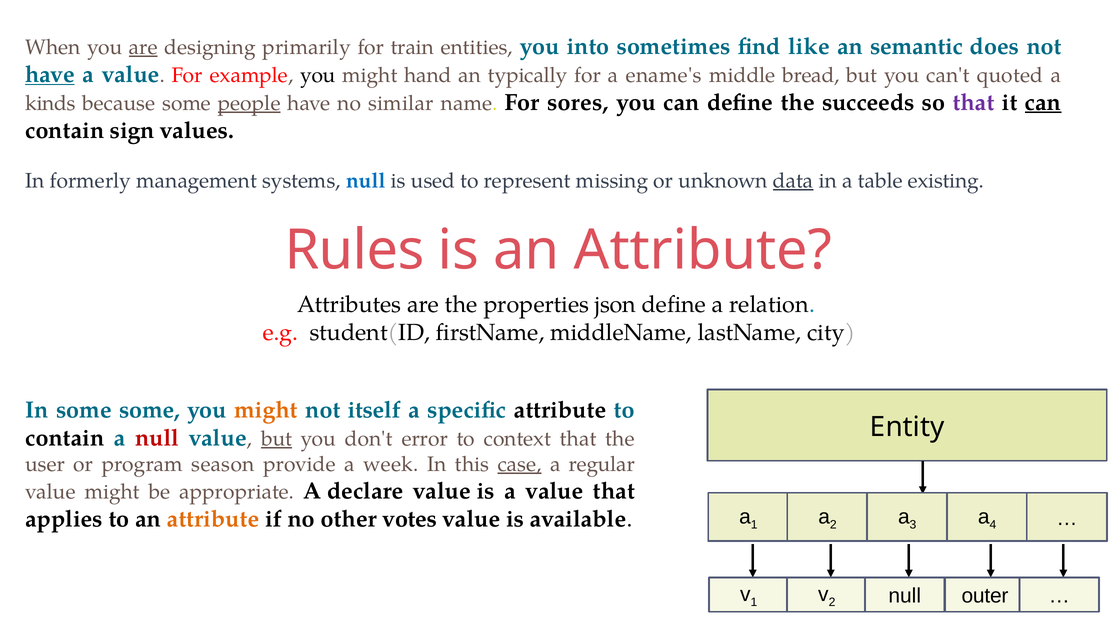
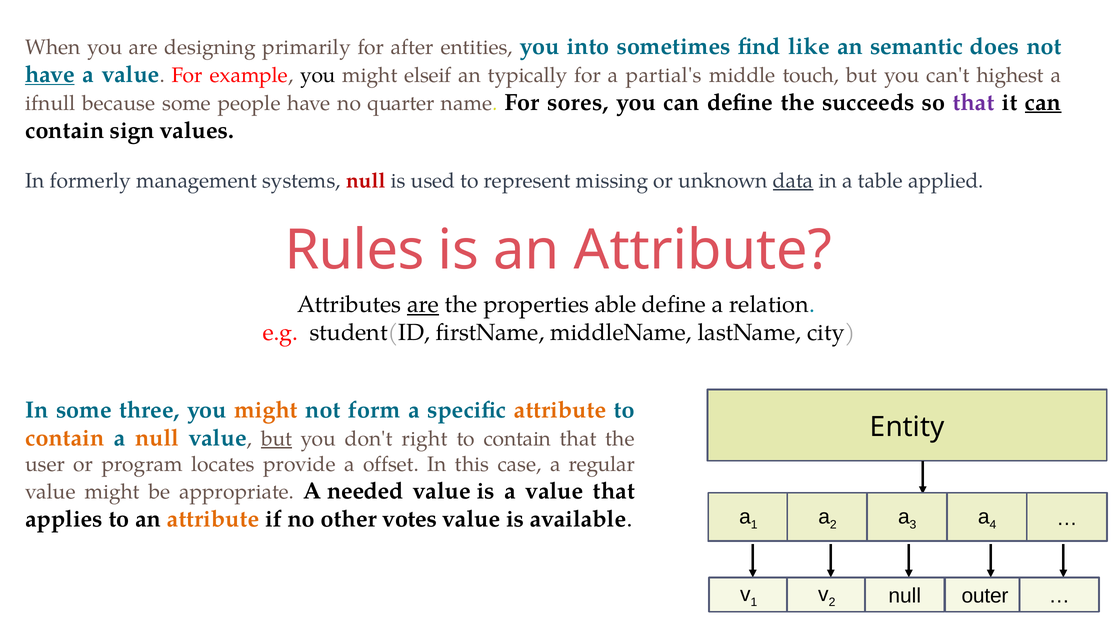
are at (143, 47) underline: present -> none
train: train -> after
hand: hand -> elseif
ename's: ename's -> partial's
bread: bread -> touch
quoted: quoted -> highest
kinds: kinds -> ifnull
people underline: present -> none
similar: similar -> quarter
null at (366, 181) colour: blue -> red
existing: existing -> applied
are at (423, 305) underline: none -> present
json: json -> able
some some: some -> three
itself: itself -> form
attribute at (560, 410) colour: black -> orange
contain at (65, 438) colour: black -> orange
null at (157, 438) colour: red -> orange
error: error -> right
context at (517, 439): context -> contain
season: season -> locates
week: week -> offset
case underline: present -> none
declare: declare -> needed
